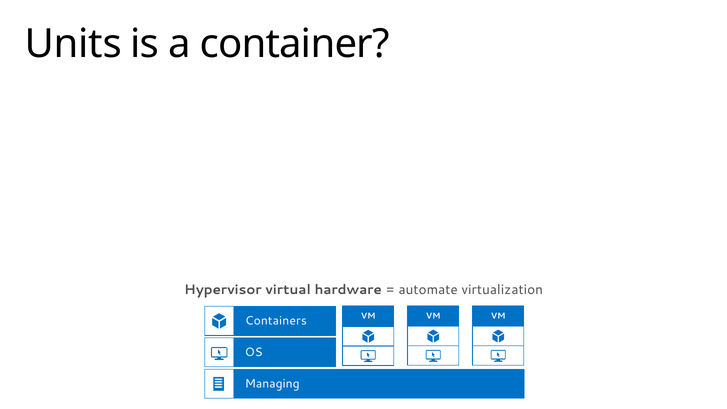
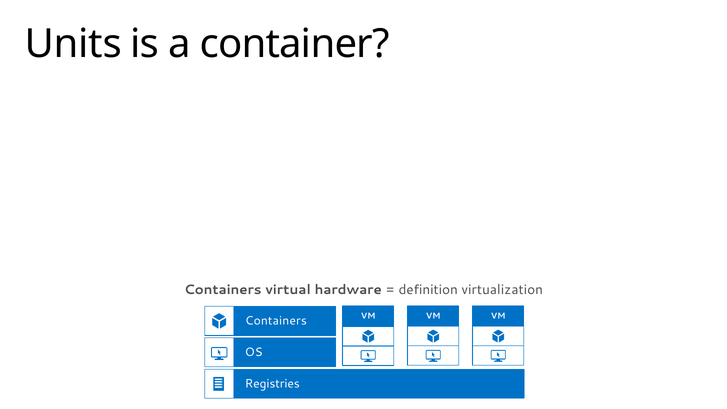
Hypervisor at (223, 290): Hypervisor -> Containers
automate: automate -> definition
Managing: Managing -> Registries
